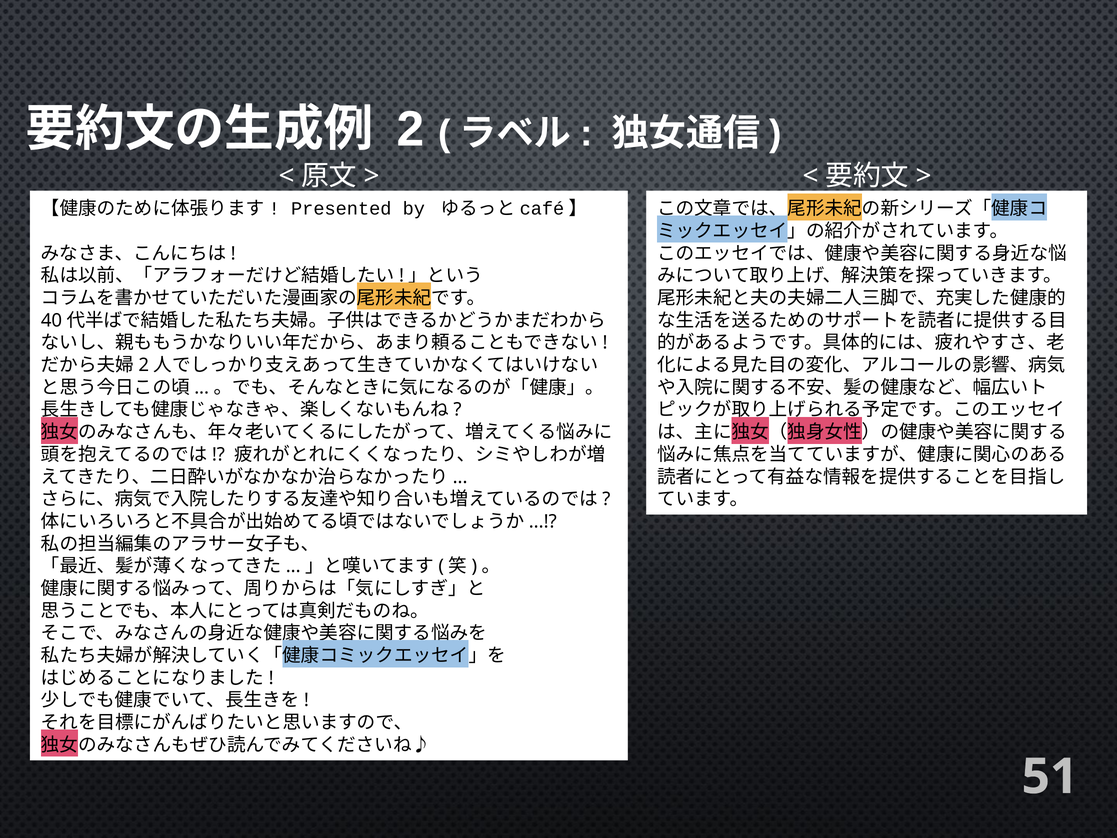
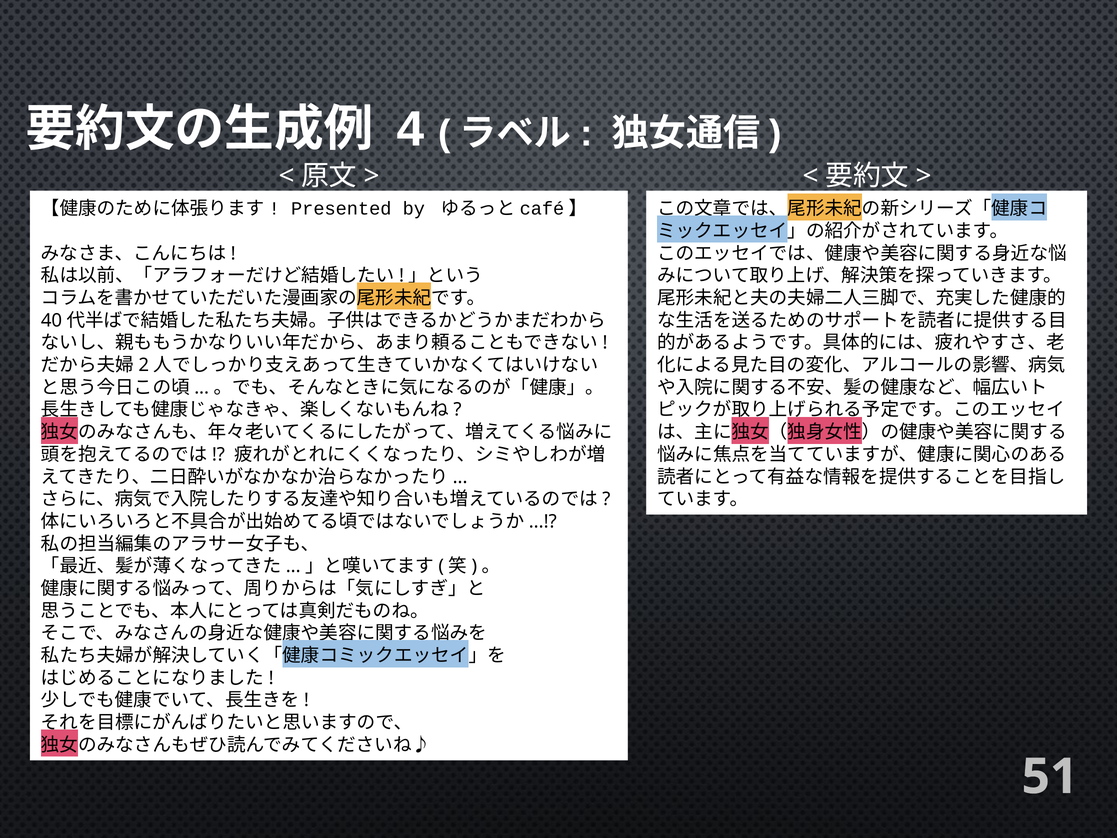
2: 2 -> 4
